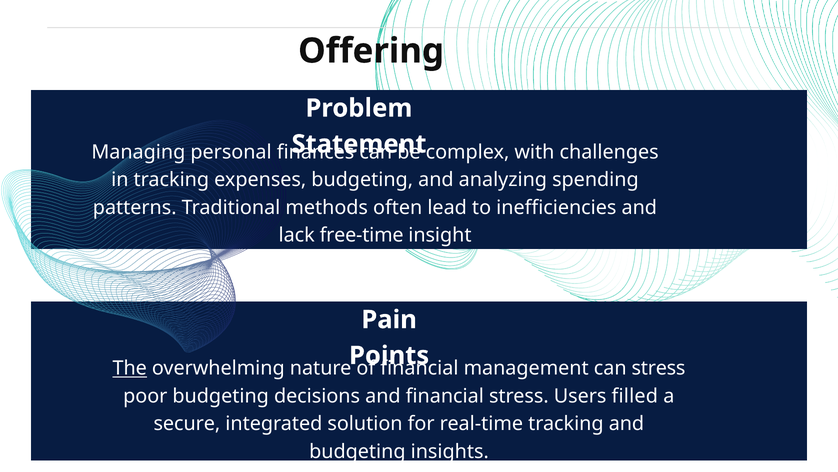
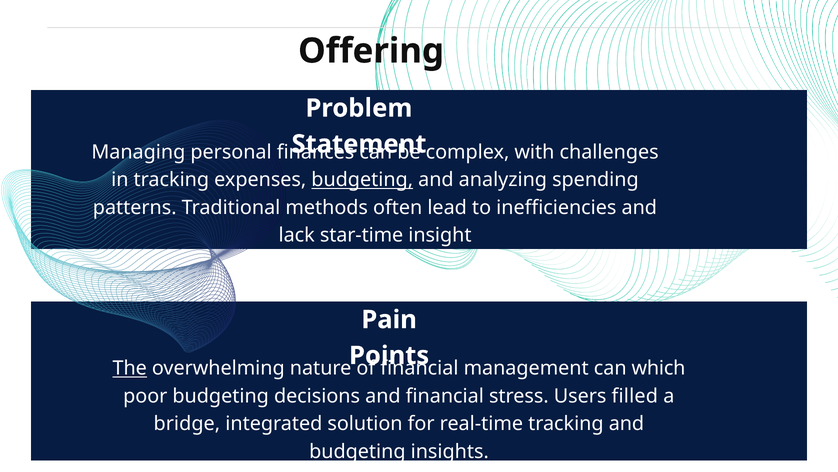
budgeting at (362, 180) underline: none -> present
free-time: free-time -> star-time
can stress: stress -> which
secure: secure -> bridge
